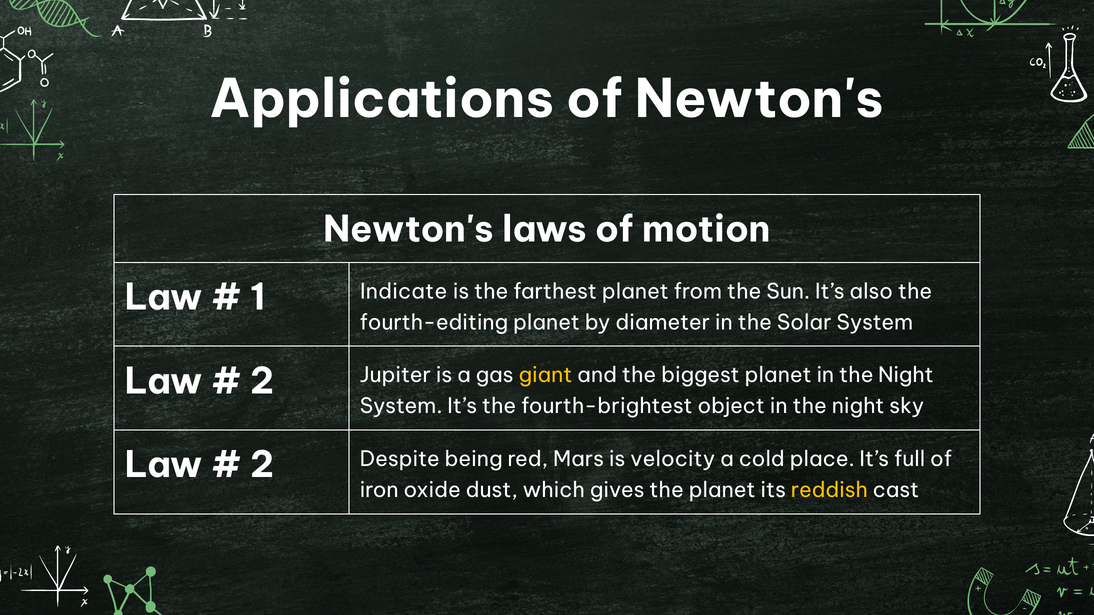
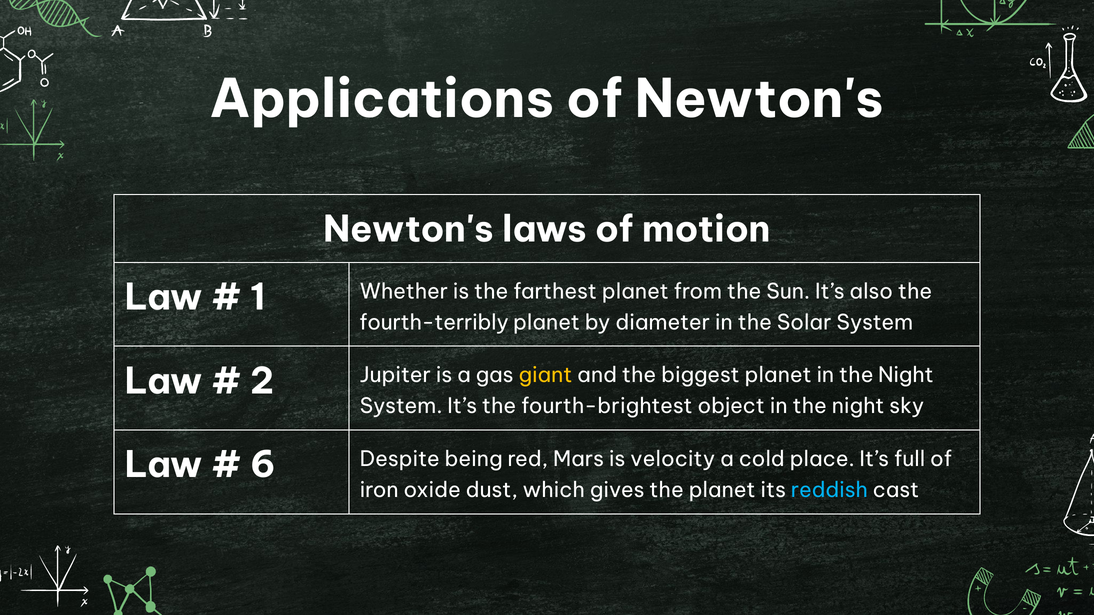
Indicate: Indicate -> Whether
fourth-editing: fourth-editing -> fourth-terribly
2 at (263, 466): 2 -> 6
reddish colour: yellow -> light blue
